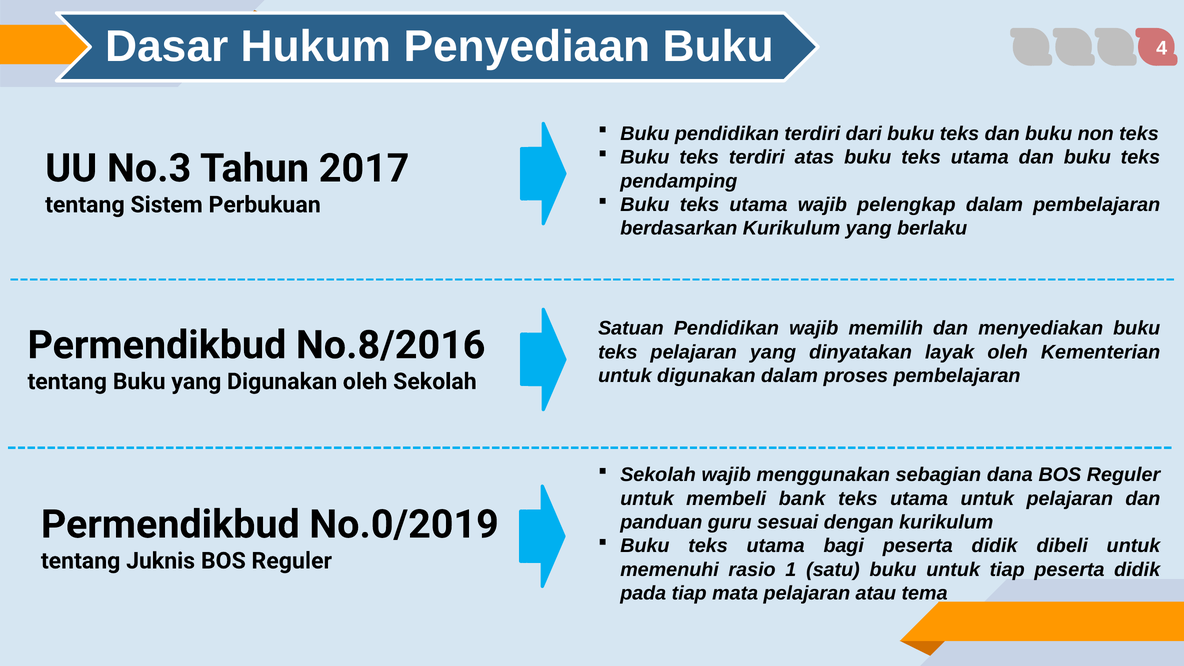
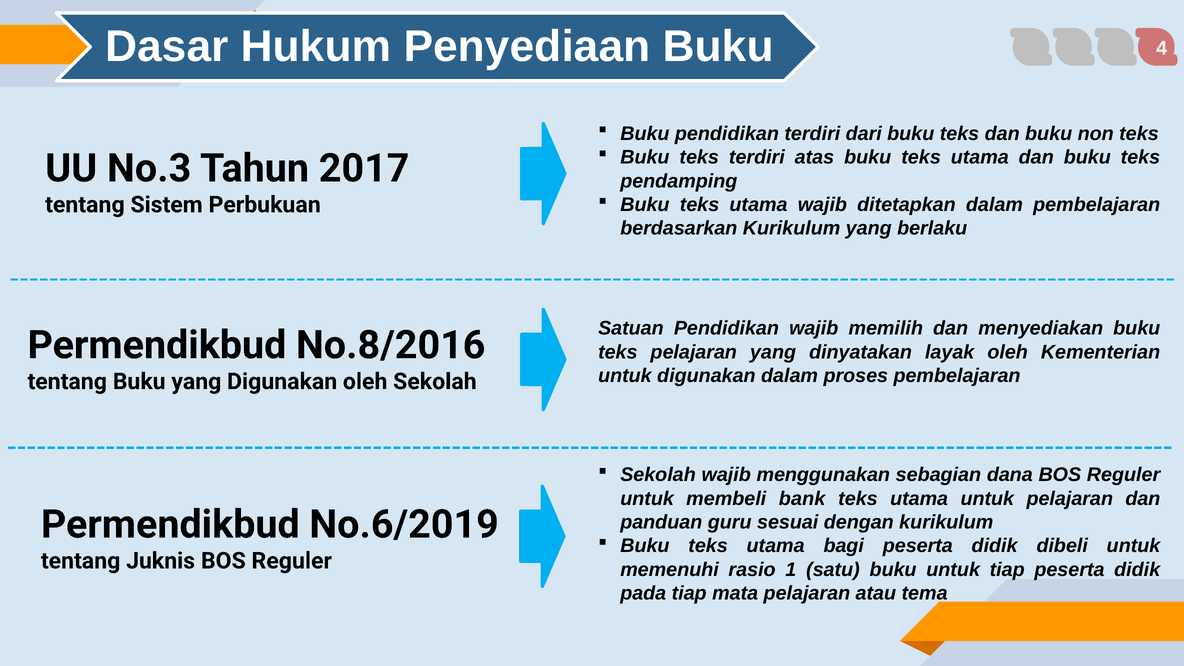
pelengkap: pelengkap -> ditetapkan
No.0/2019: No.0/2019 -> No.6/2019
